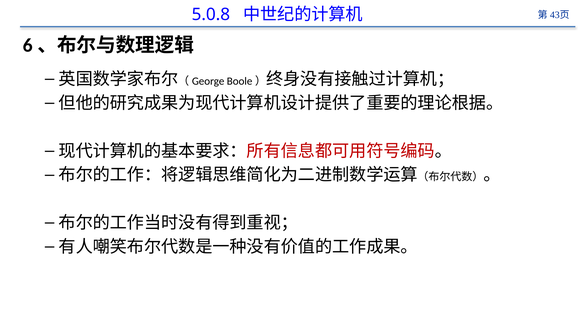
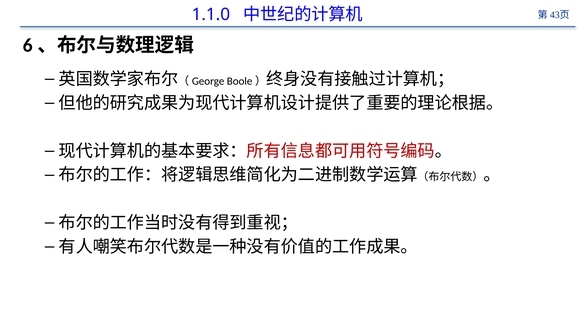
5.0.8: 5.0.8 -> 1.1.0
